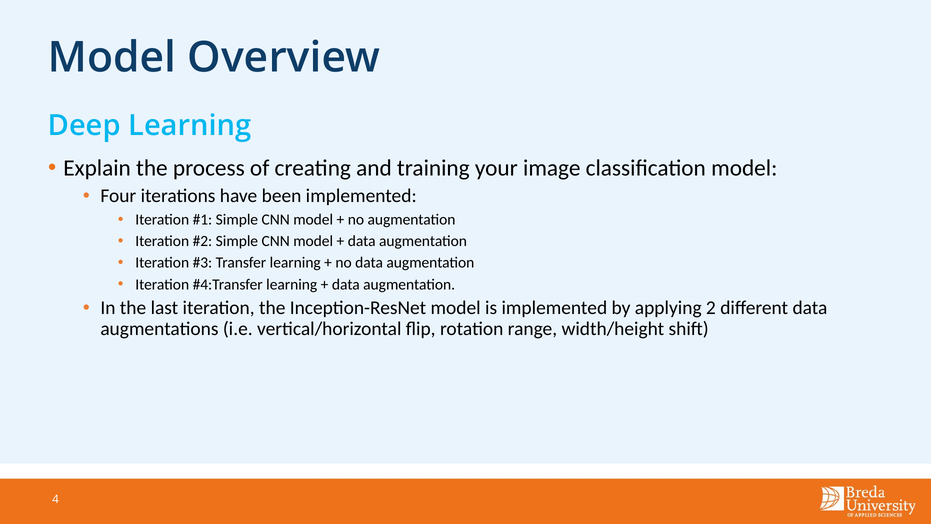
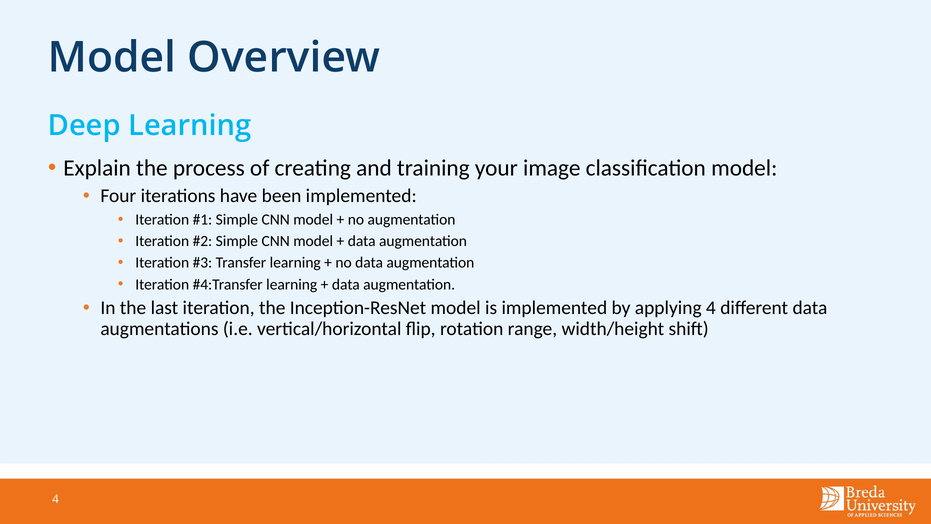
applying 2: 2 -> 4
